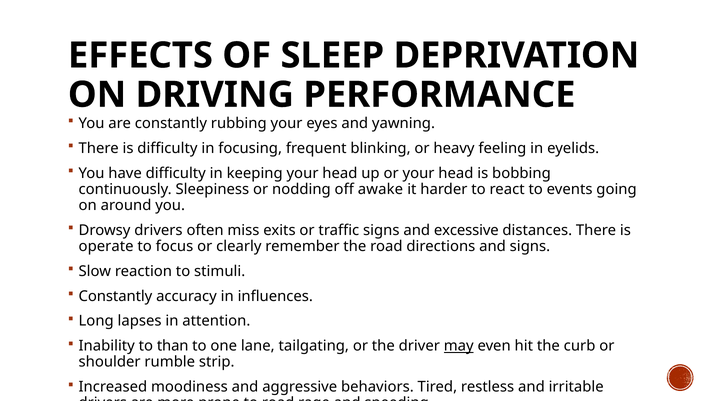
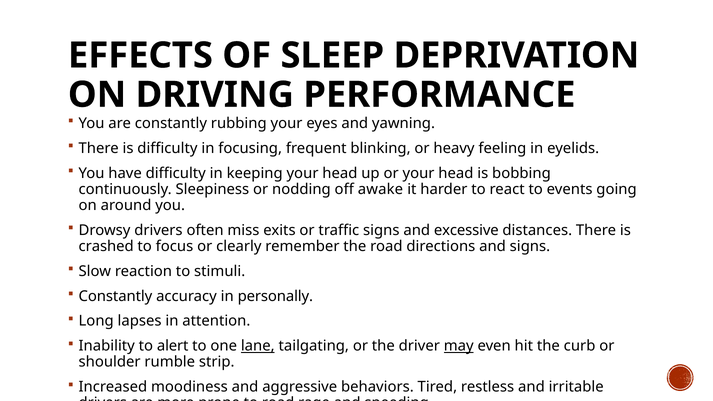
operate: operate -> crashed
influences: influences -> personally
than: than -> alert
lane underline: none -> present
